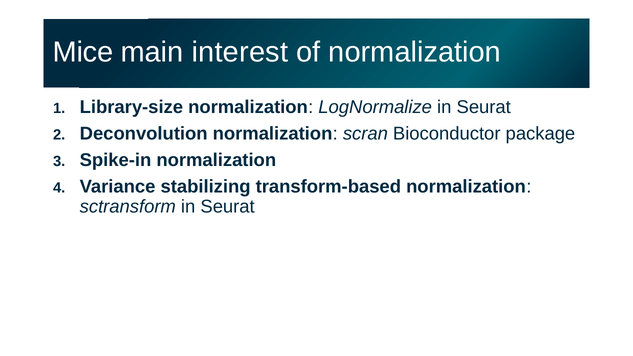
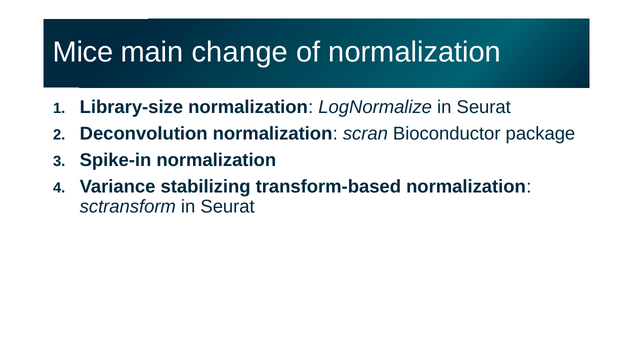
interest: interest -> change
